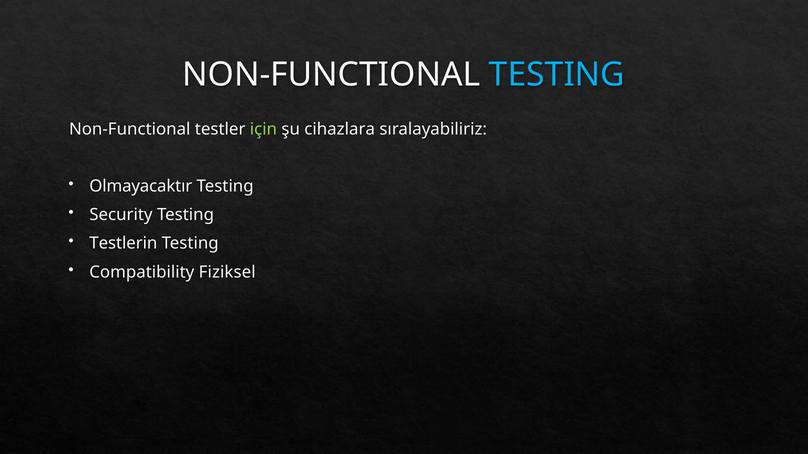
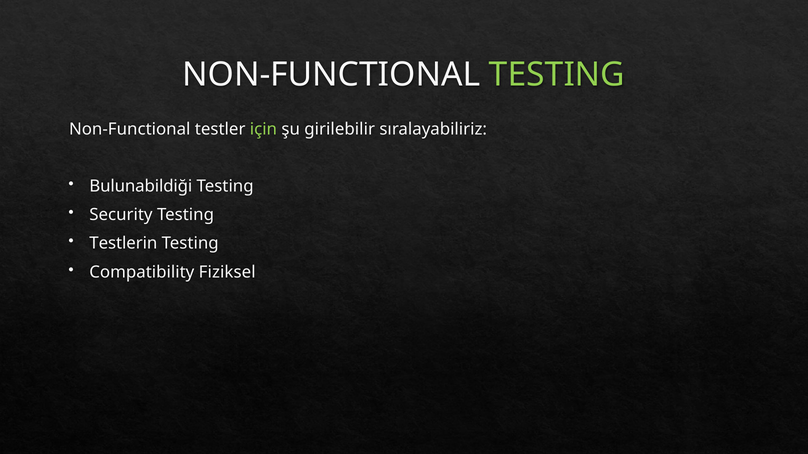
TESTING at (557, 75) colour: light blue -> light green
cihazlara: cihazlara -> girilebilir
Olmayacaktır: Olmayacaktır -> Bulunabildiği
